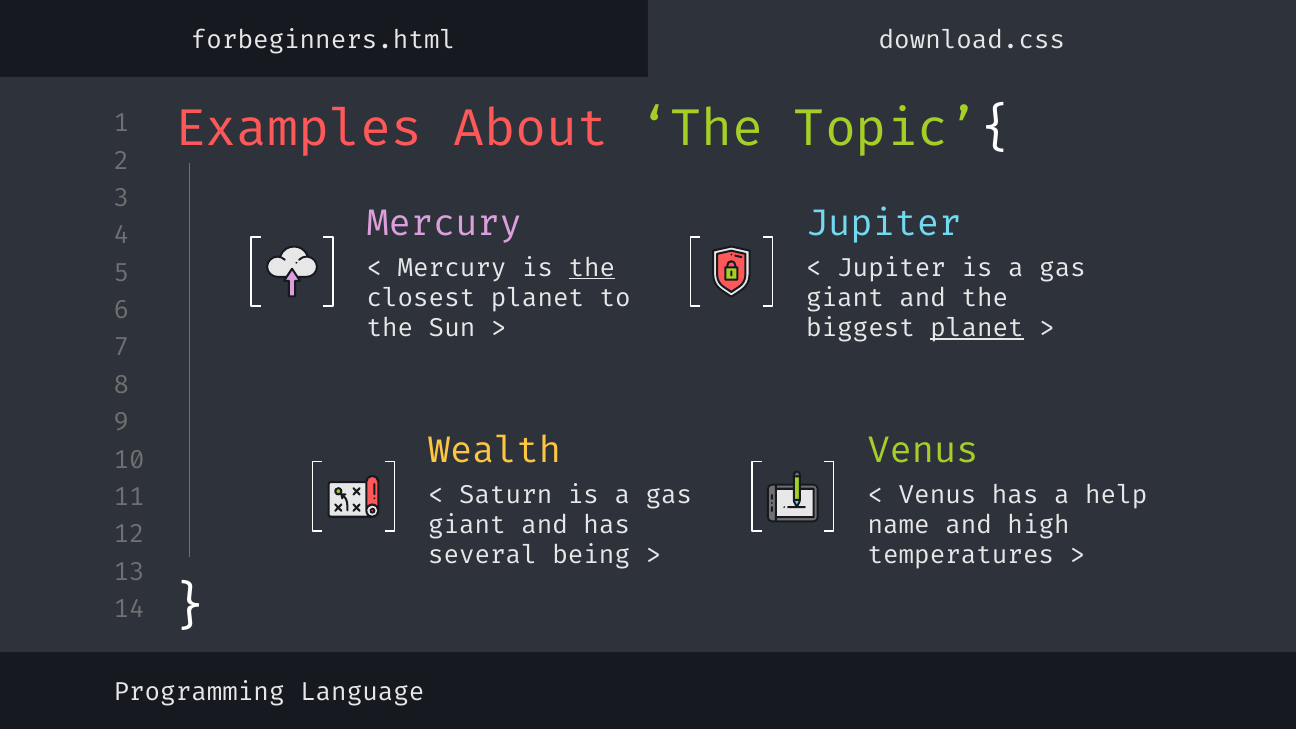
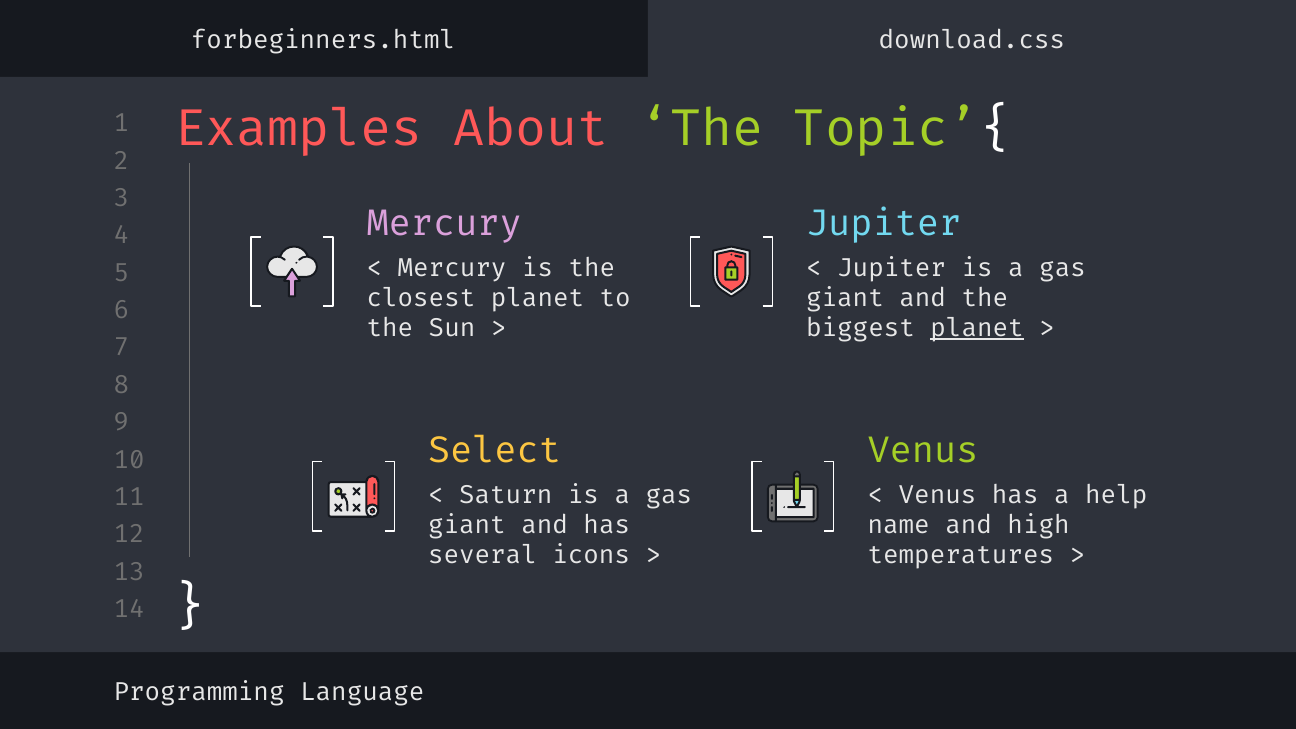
the at (592, 268) underline: present -> none
Wealth: Wealth -> Select
being: being -> icons
